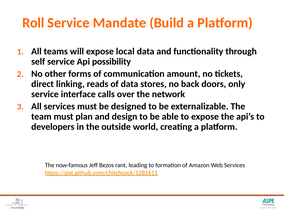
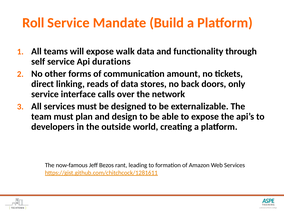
local: local -> walk
possibility: possibility -> durations
